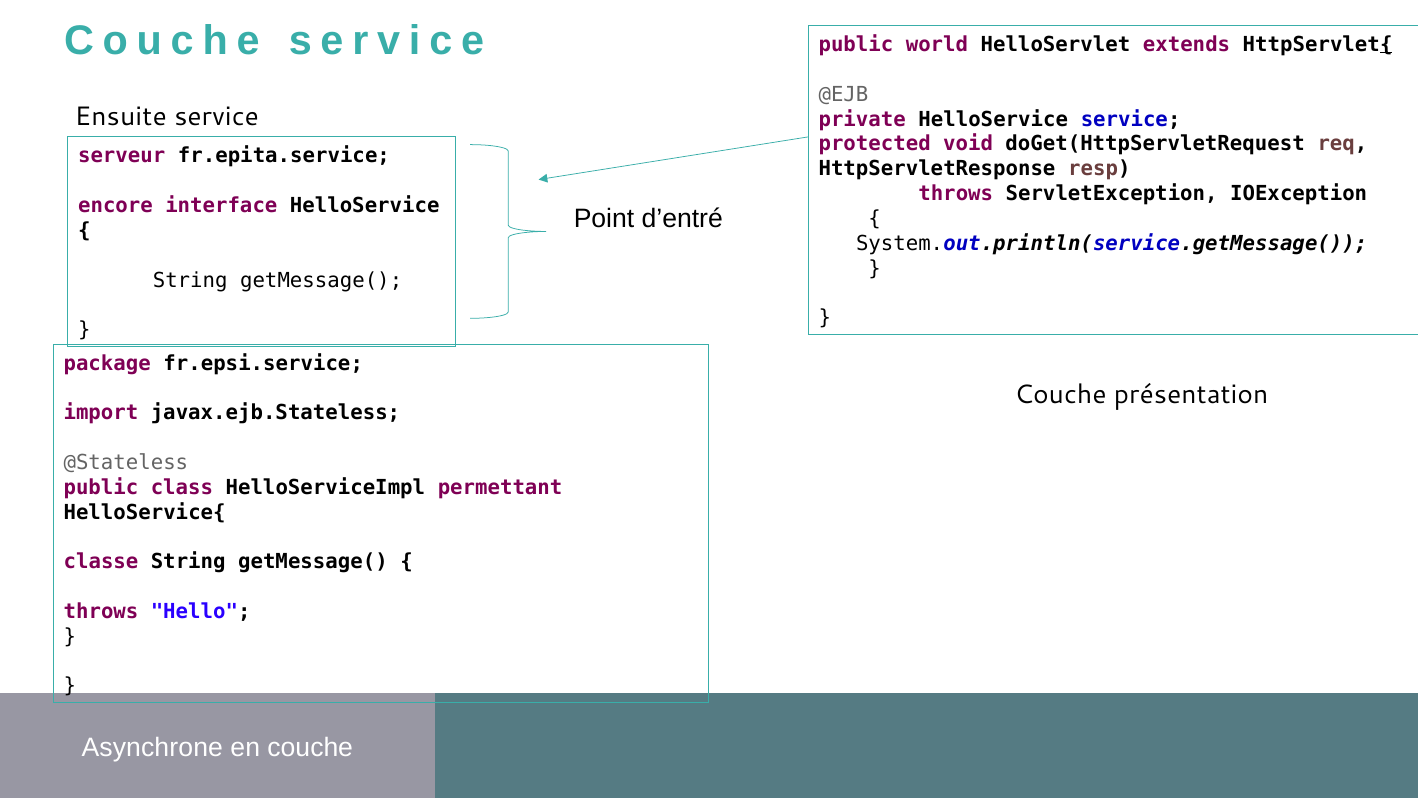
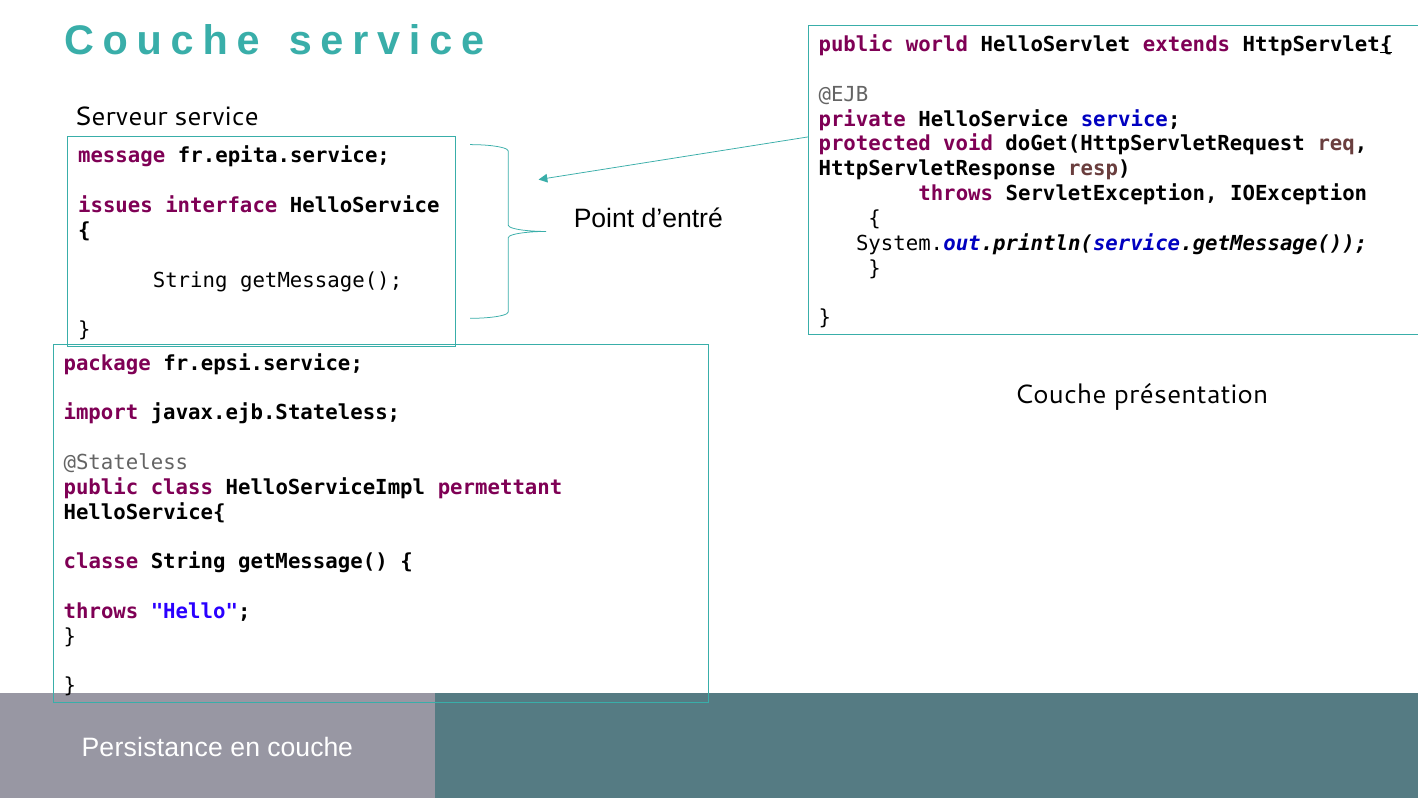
Ensuite: Ensuite -> Serveur
serveur: serveur -> message
encore: encore -> issues
Asynchrone: Asynchrone -> Persistance
